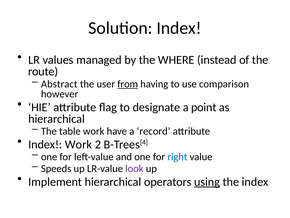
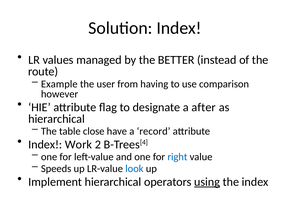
WHERE: WHERE -> BETTER
Abstract: Abstract -> Example
from underline: present -> none
point: point -> after
table work: work -> close
look colour: purple -> blue
